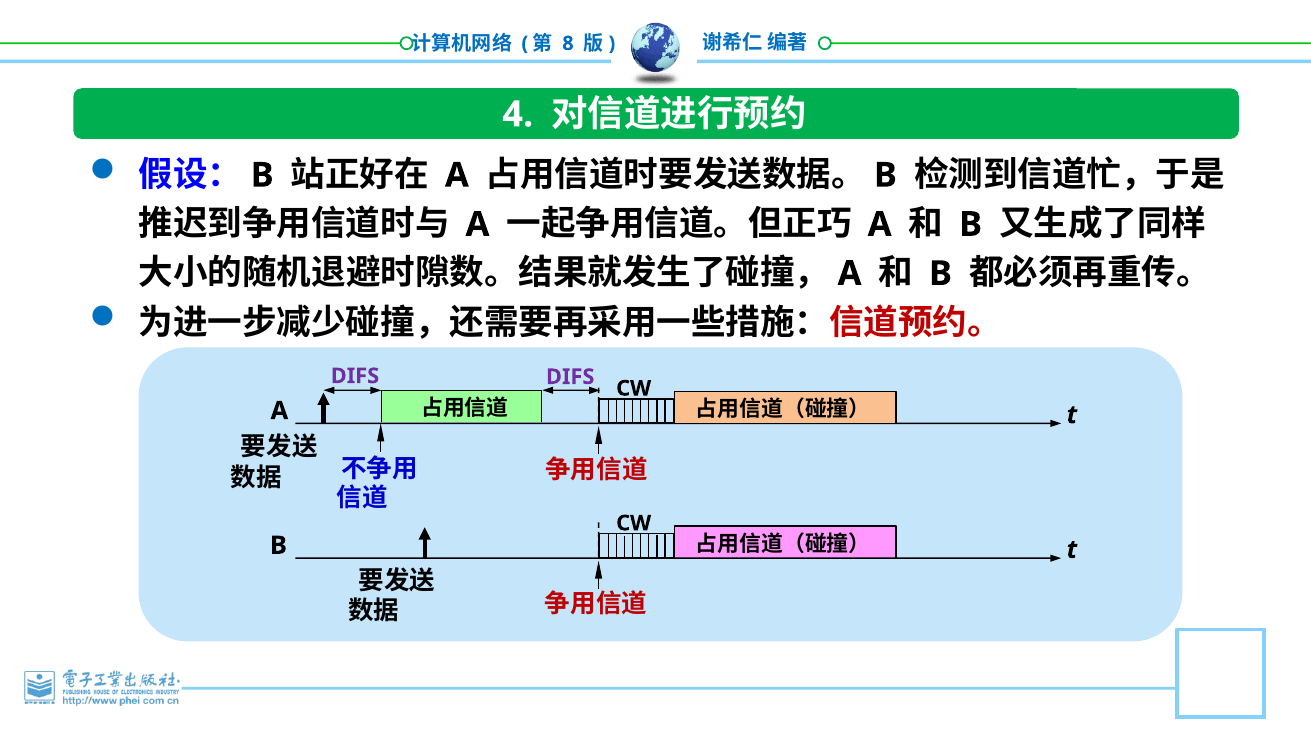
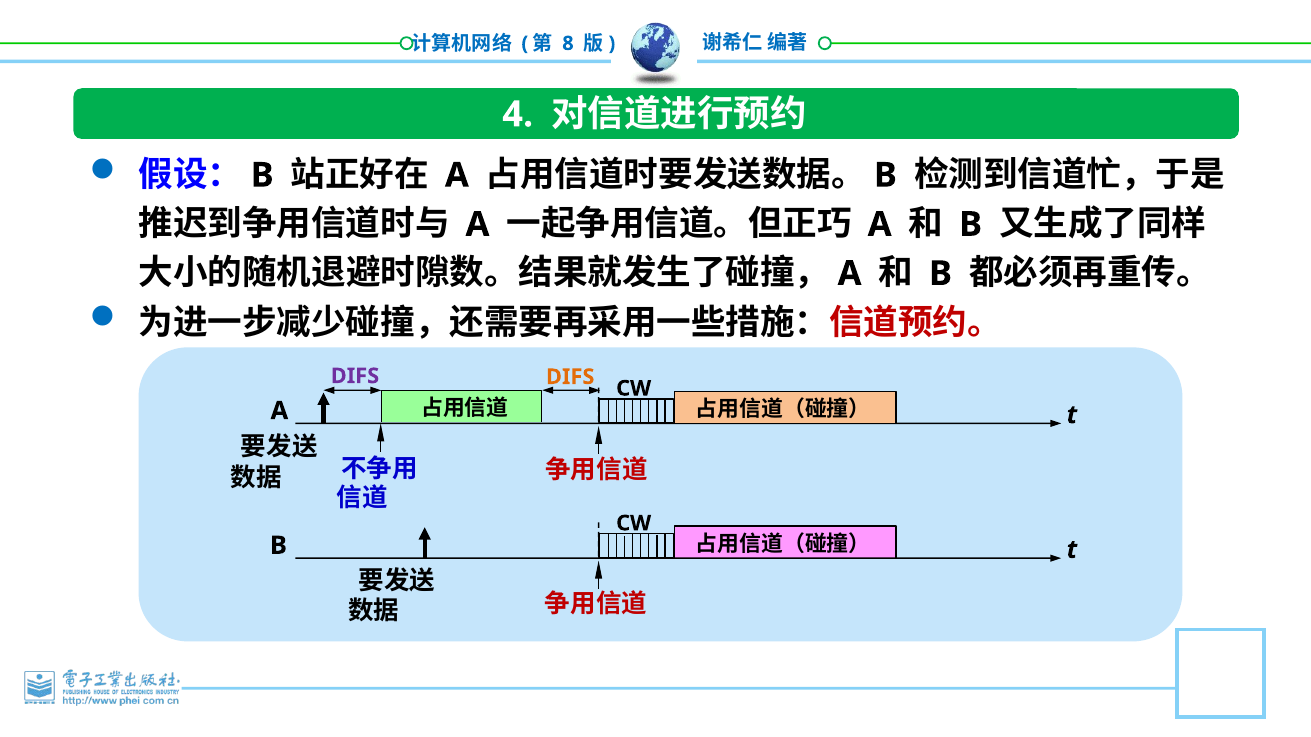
DIFS at (570, 377) colour: purple -> orange
